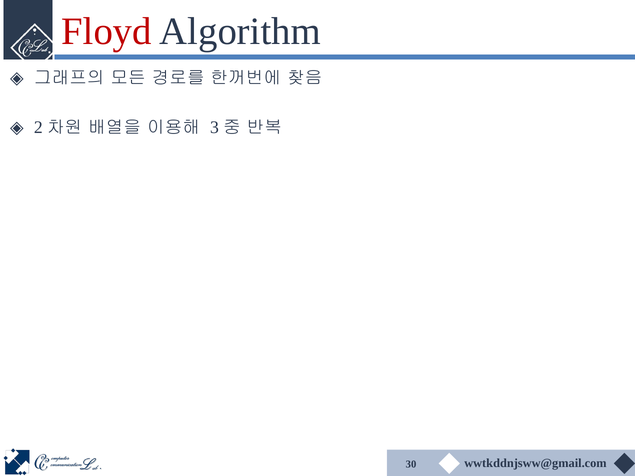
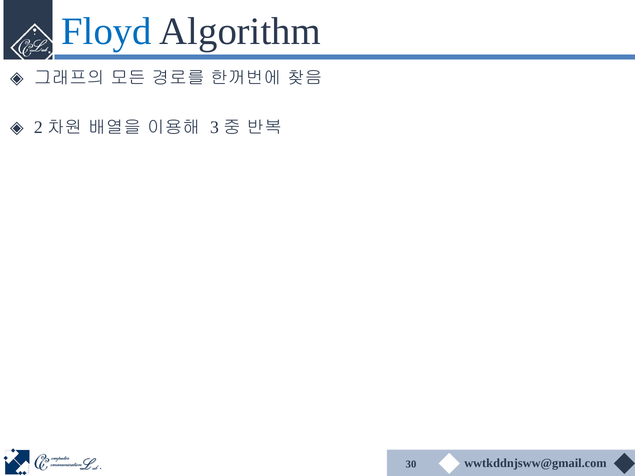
Floyd colour: red -> blue
